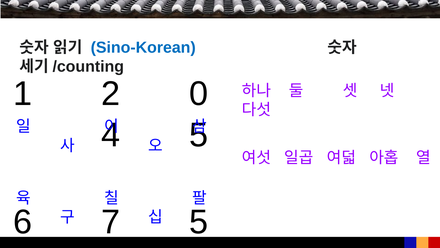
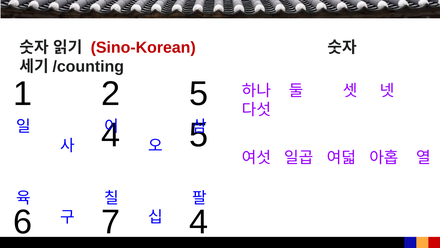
Sino-Korean colour: blue -> red
2 0: 0 -> 5
7 5: 5 -> 4
